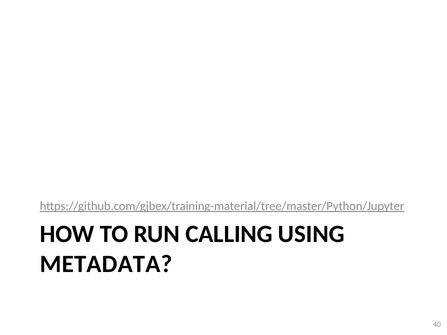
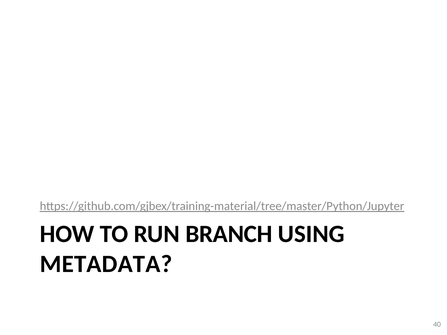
CALLING: CALLING -> BRANCH
